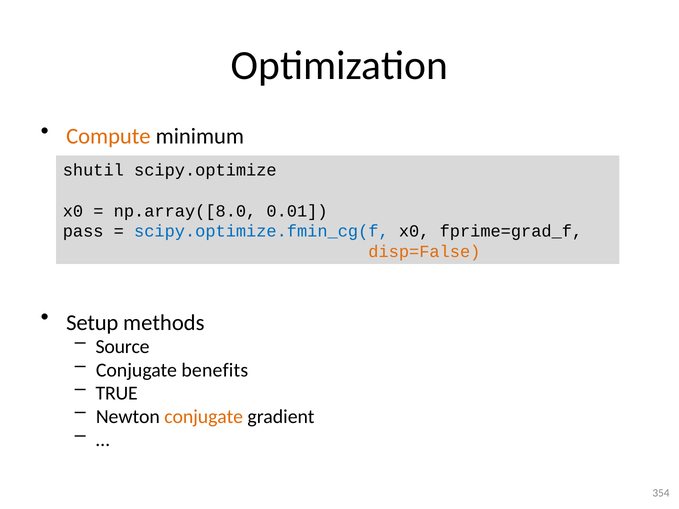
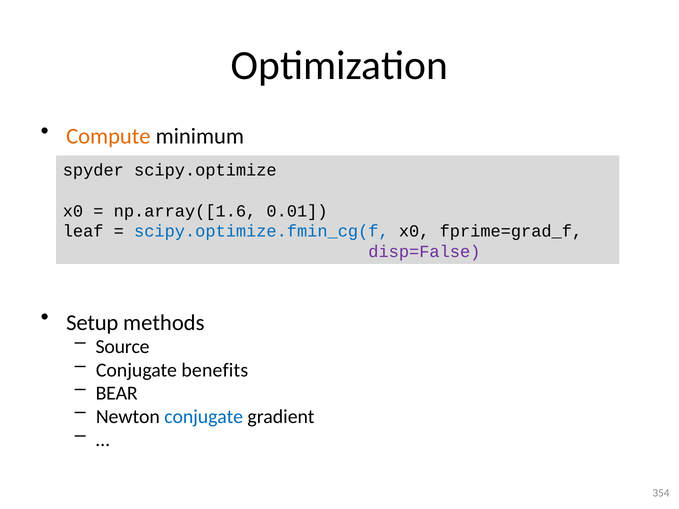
shutil: shutil -> spyder
np.array([8.0: np.array([8.0 -> np.array([1.6
pass: pass -> leaf
disp=False colour: orange -> purple
TRUE: TRUE -> BEAR
conjugate at (204, 417) colour: orange -> blue
